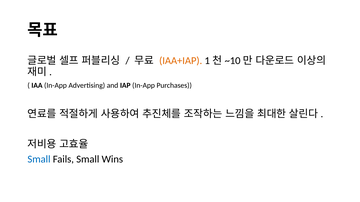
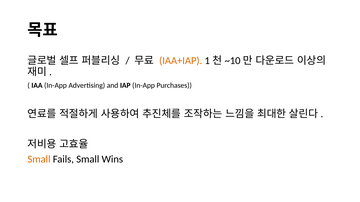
Small at (39, 160) colour: blue -> orange
